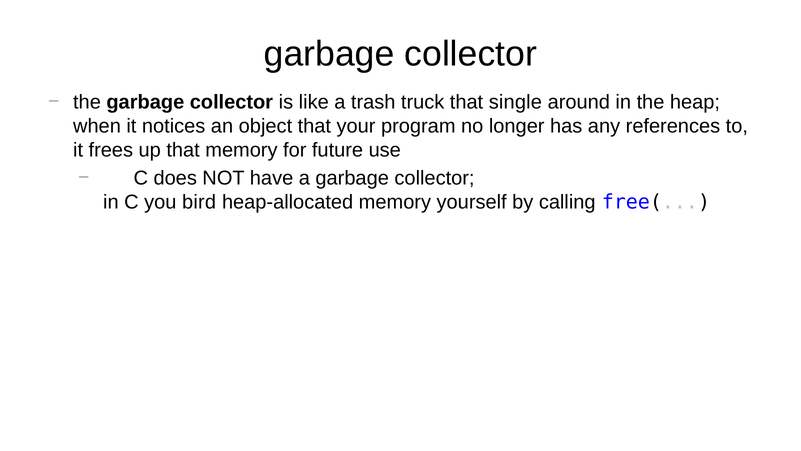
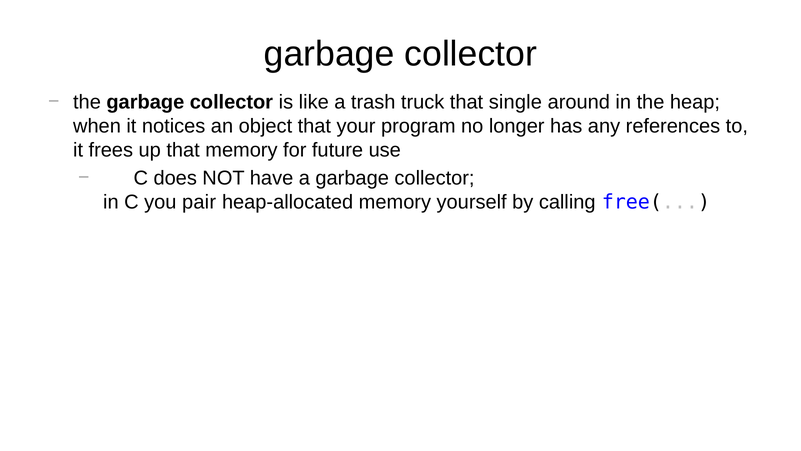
bird: bird -> pair
